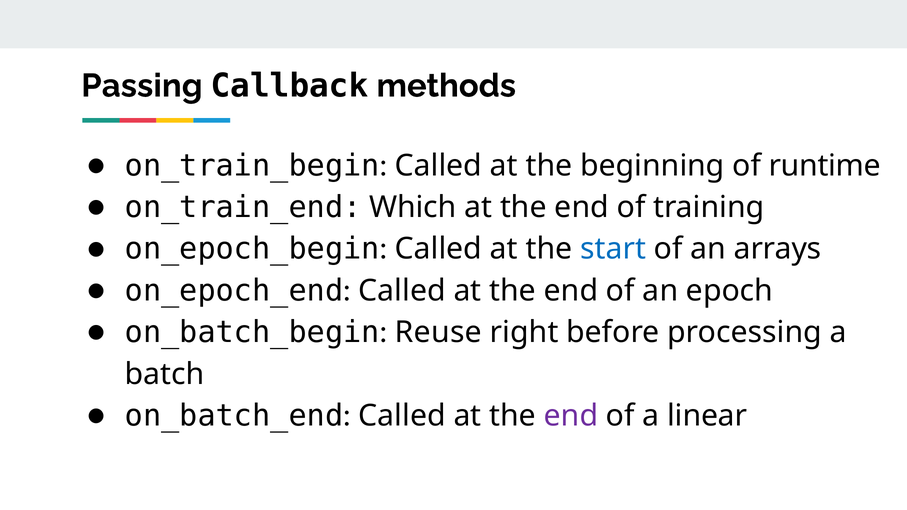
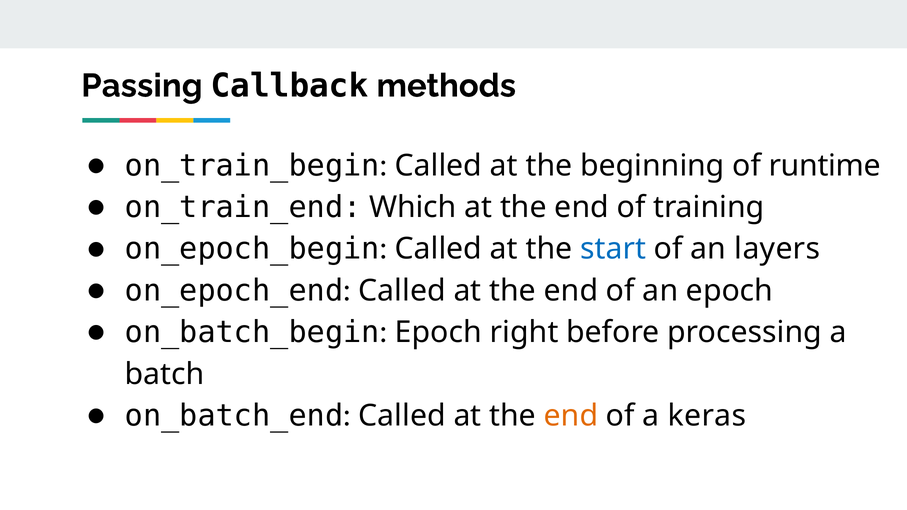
arrays: arrays -> layers
on_batch_begin Reuse: Reuse -> Epoch
end at (571, 416) colour: purple -> orange
linear: linear -> keras
